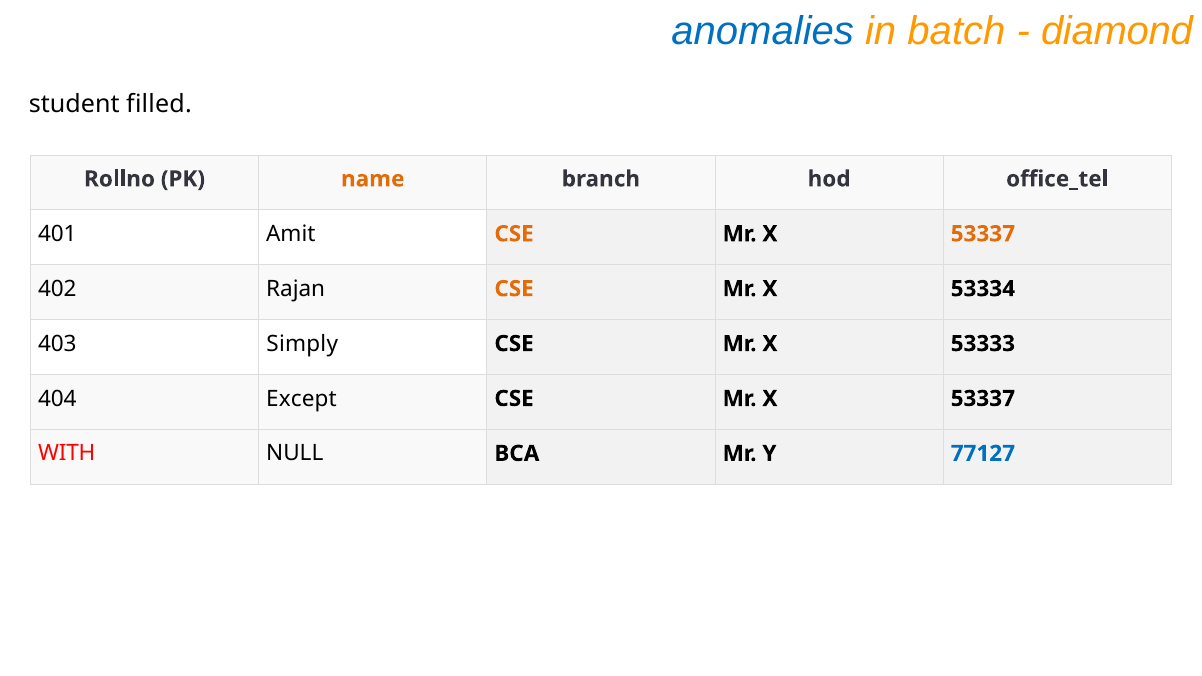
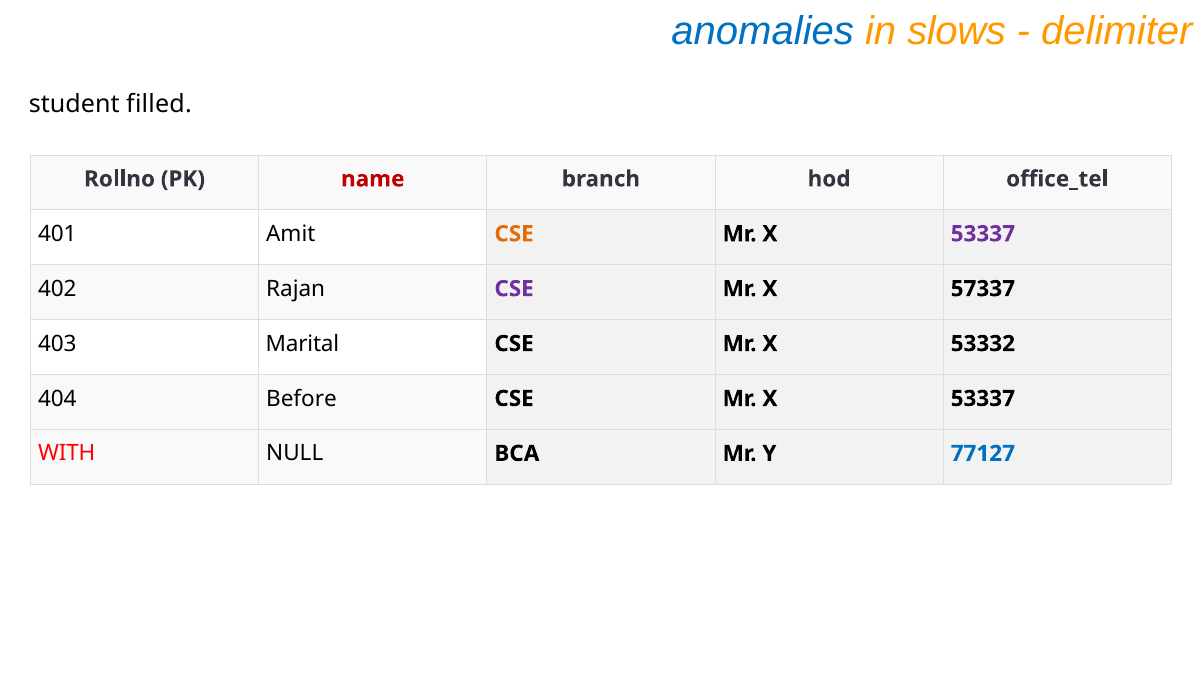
batch: batch -> slows
diamond: diamond -> delimiter
name colour: orange -> red
53337 at (983, 234) colour: orange -> purple
CSE at (514, 289) colour: orange -> purple
53334: 53334 -> 57337
Simply: Simply -> Marital
53333: 53333 -> 53332
Except: Except -> Before
